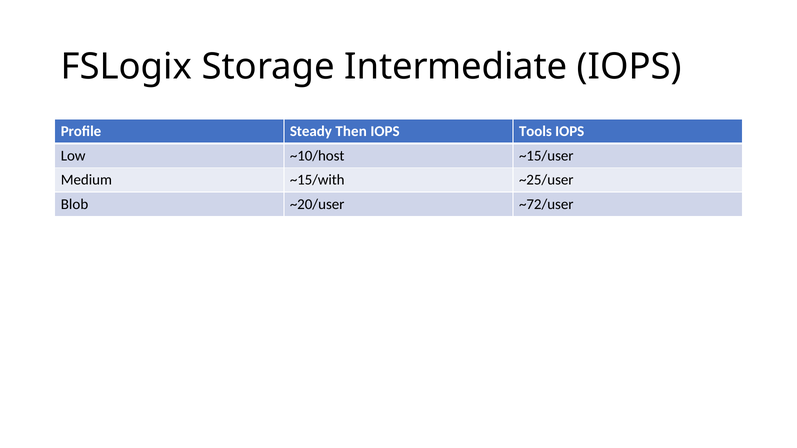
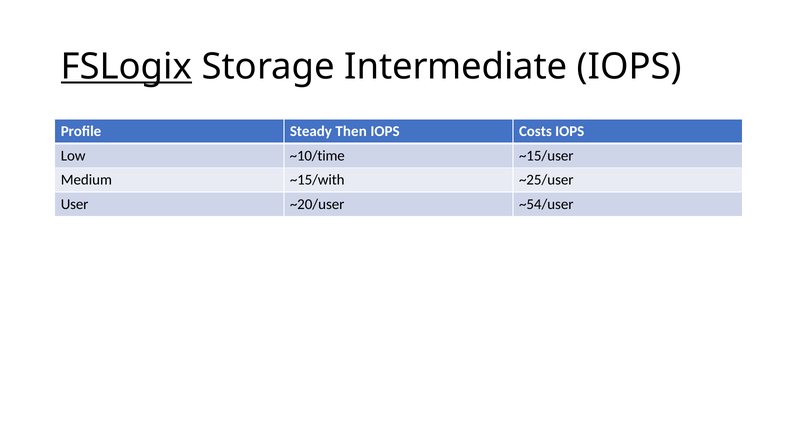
FSLogix underline: none -> present
Tools: Tools -> Costs
~10/host: ~10/host -> ~10/time
Blob: Blob -> User
~72/user: ~72/user -> ~54/user
